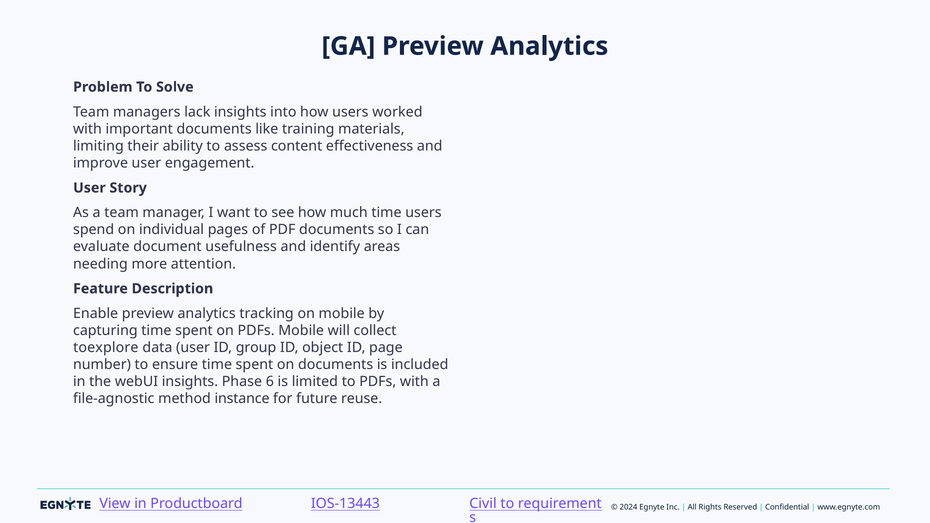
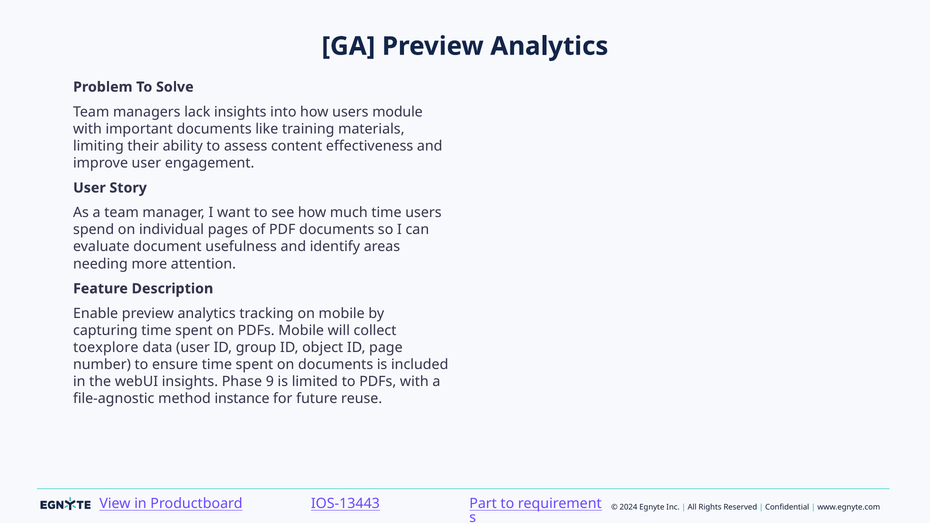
worked: worked -> module
6: 6 -> 9
Civil: Civil -> Part
